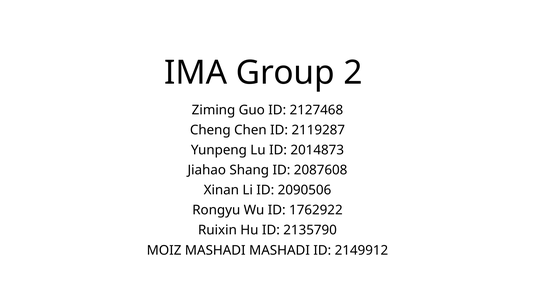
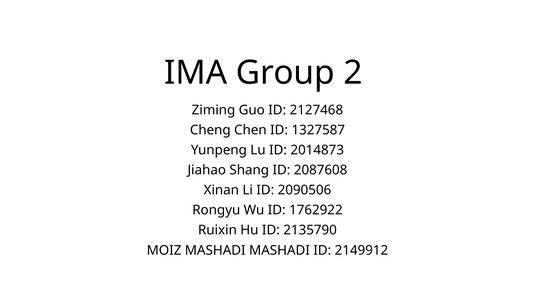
2119287: 2119287 -> 1327587
